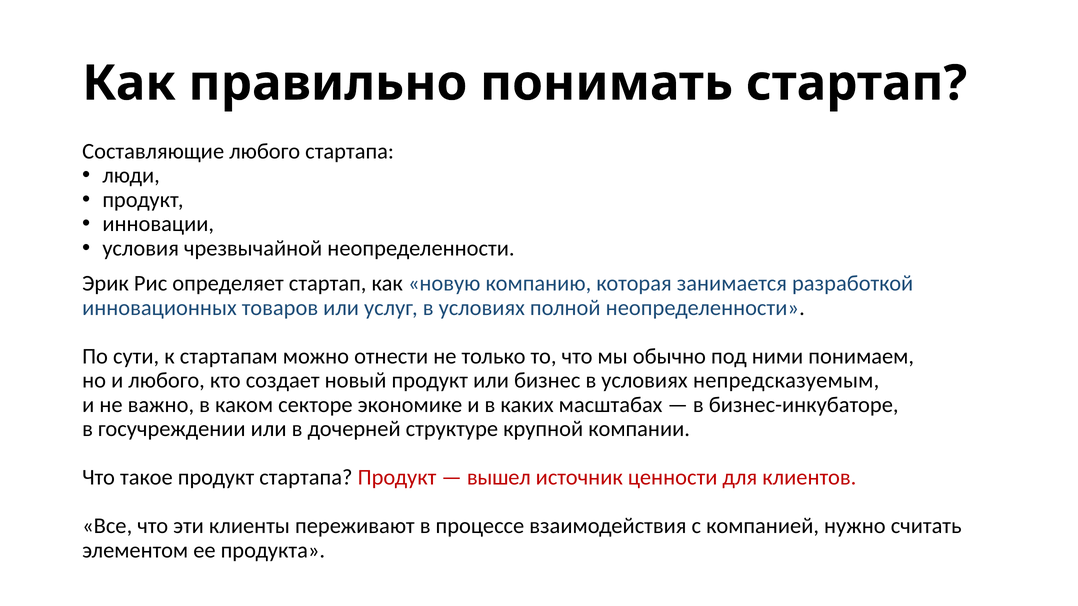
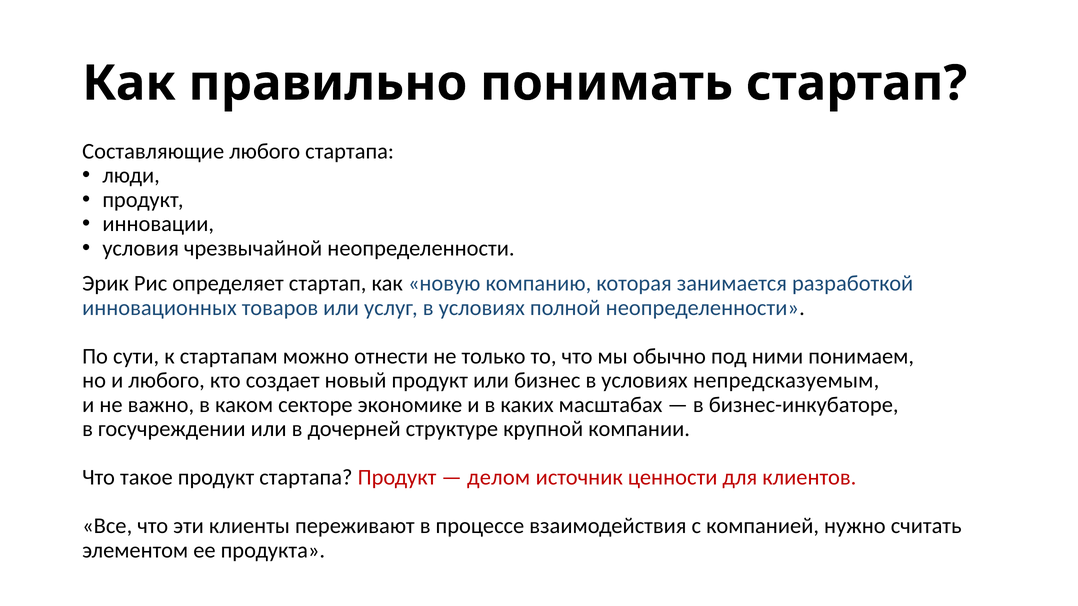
вышел: вышел -> делом
